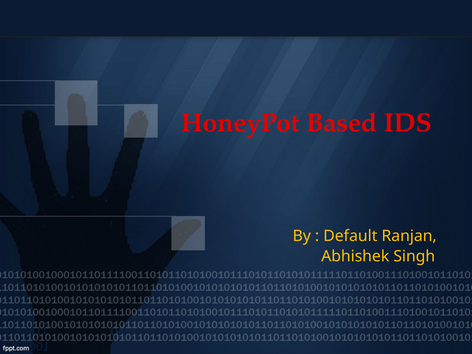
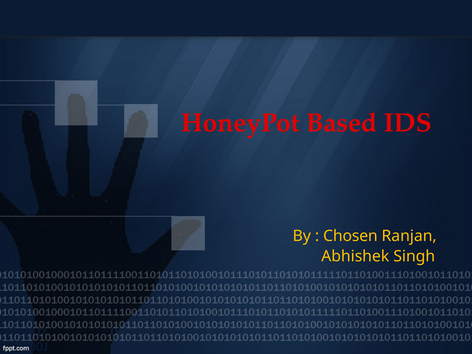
Default: Default -> Chosen
